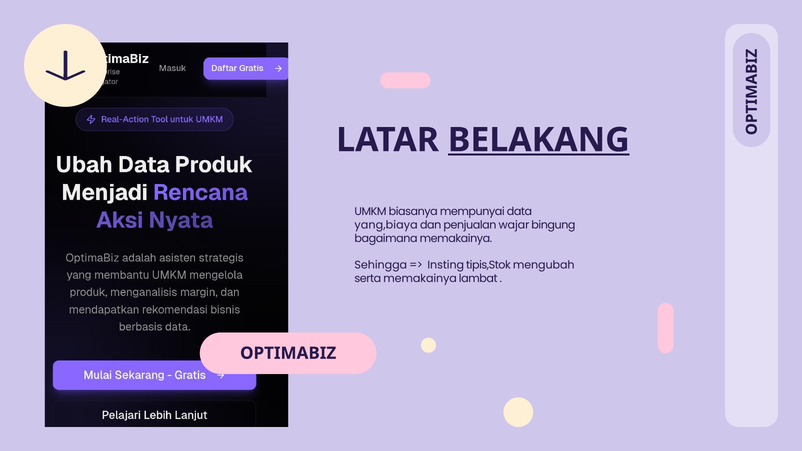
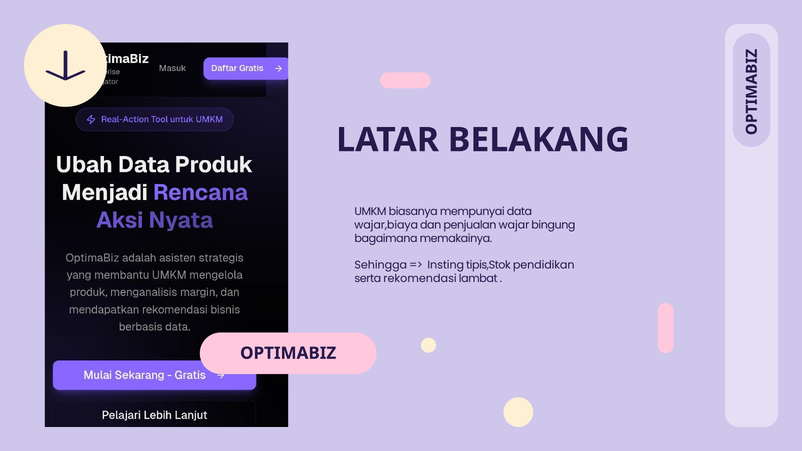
BELAKANG underline: present -> none
yang,biaya: yang,biaya -> wajar,biaya
mengubah: mengubah -> pendidikan
serta memakainya: memakainya -> rekomendasi
